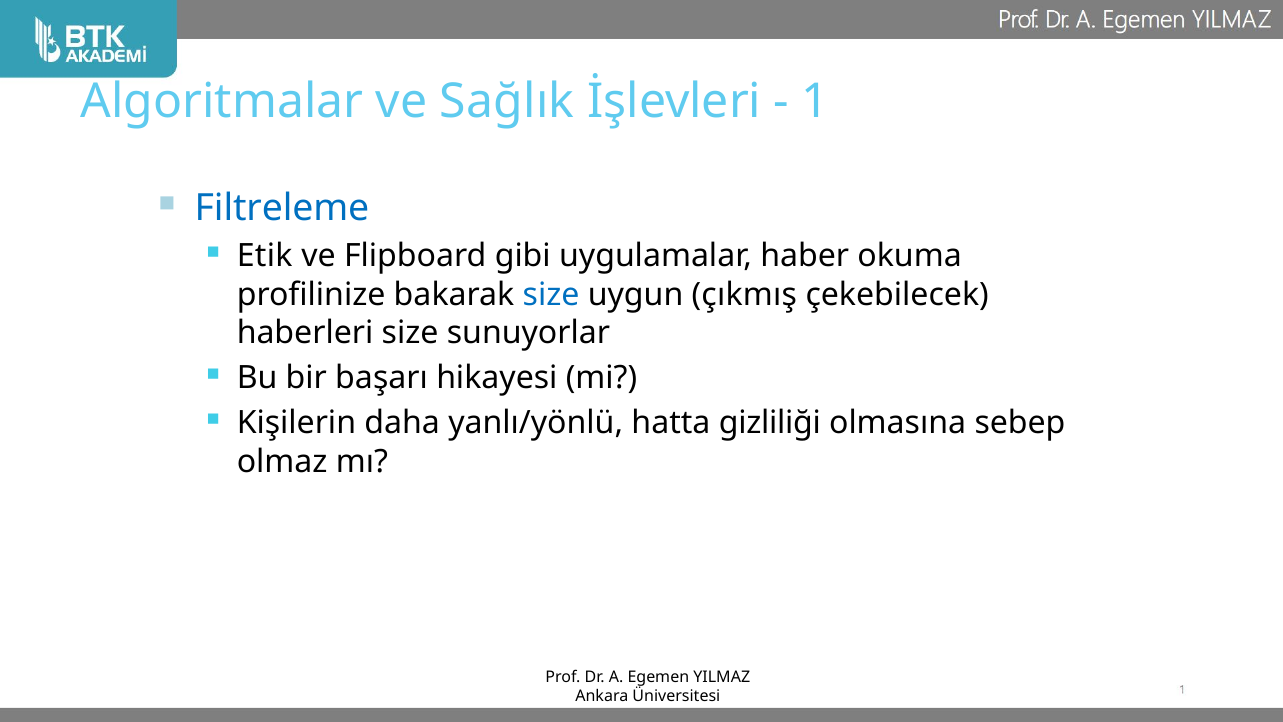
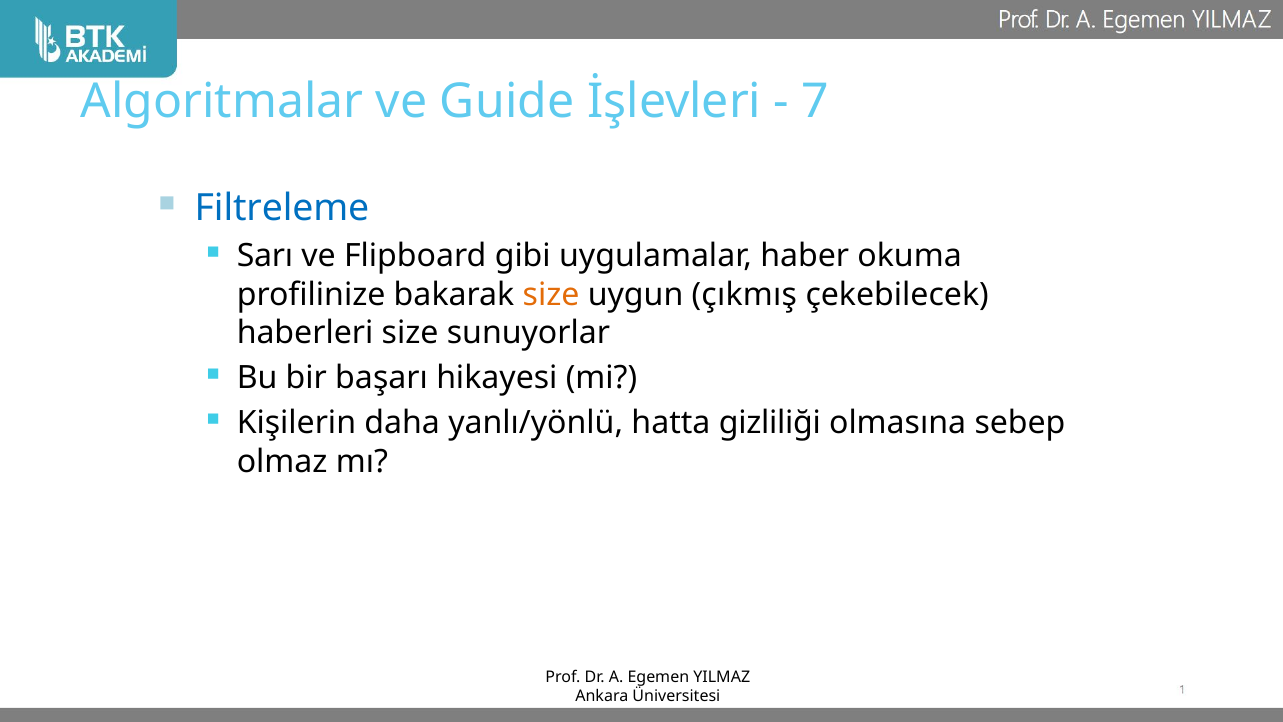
Sağlık: Sağlık -> Guide
1: 1 -> 7
Etik: Etik -> Sarı
size at (551, 295) colour: blue -> orange
